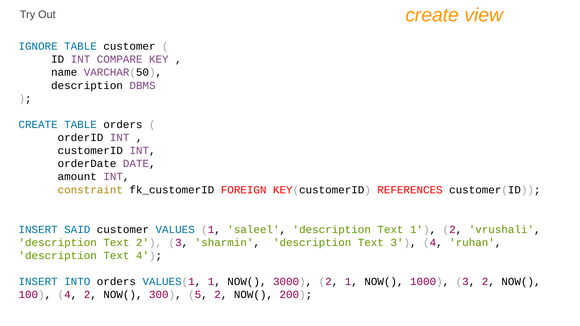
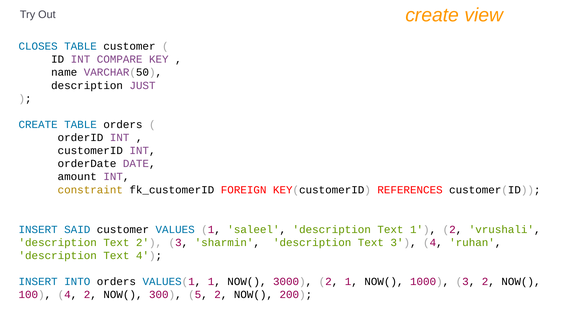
IGNORE: IGNORE -> CLOSES
DBMS: DBMS -> JUST
